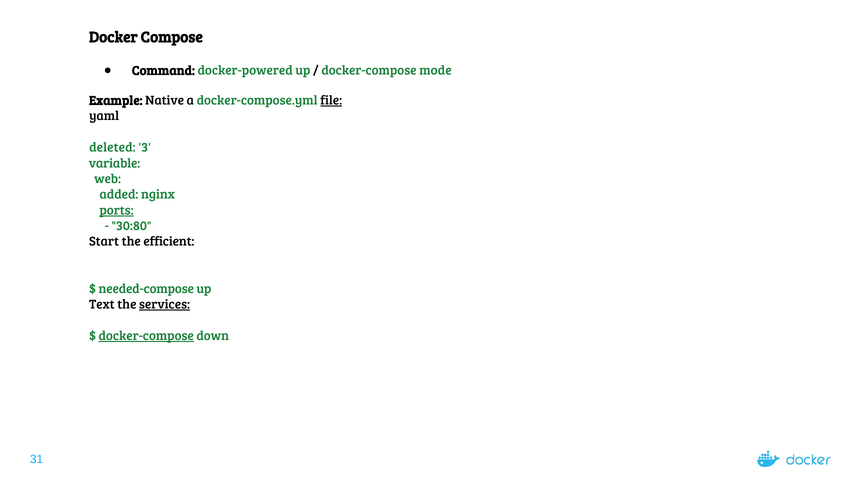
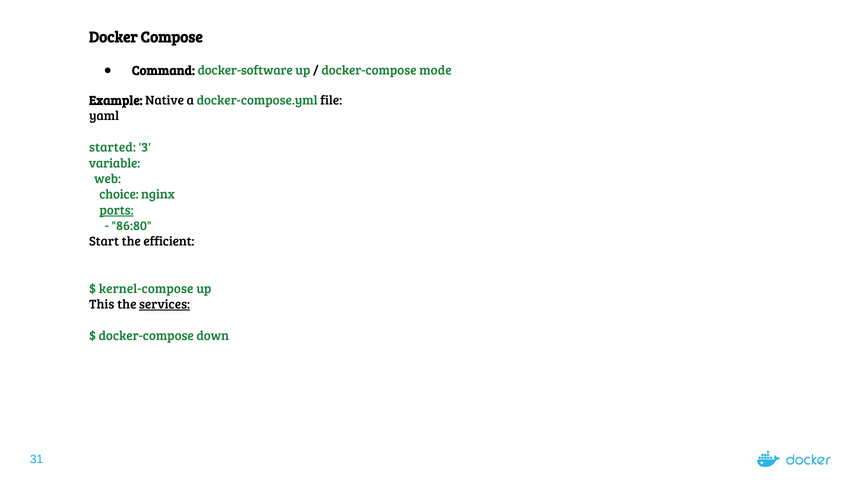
docker-powered: docker-powered -> docker-software
file underline: present -> none
deleted: deleted -> started
added: added -> choice
30:80: 30:80 -> 86:80
needed-compose: needed-compose -> kernel-compose
Text: Text -> This
docker-compose at (146, 336) underline: present -> none
